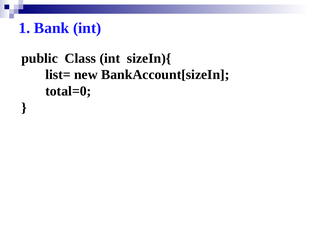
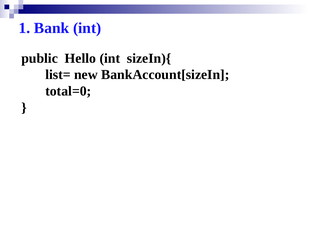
Class: Class -> Hello
